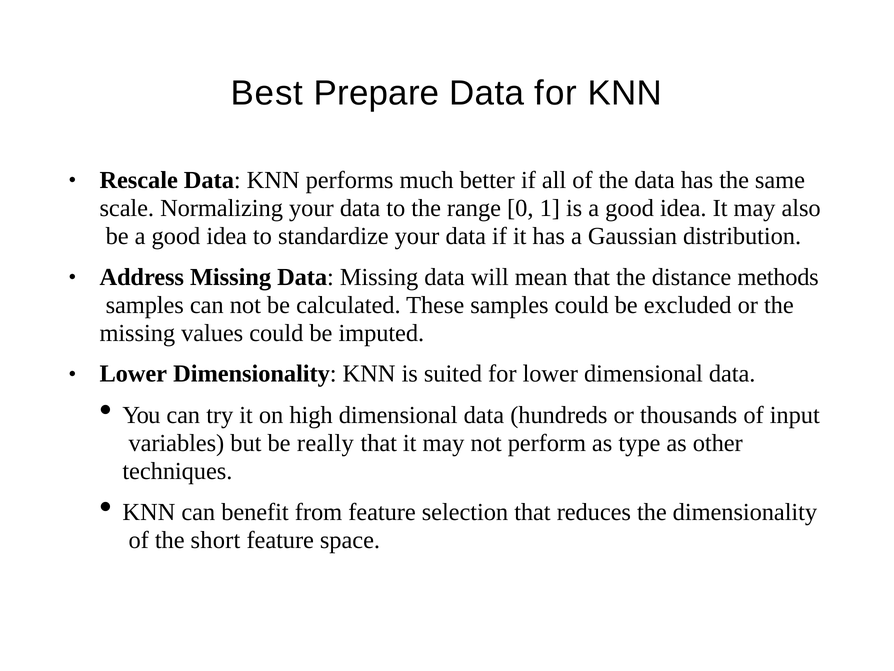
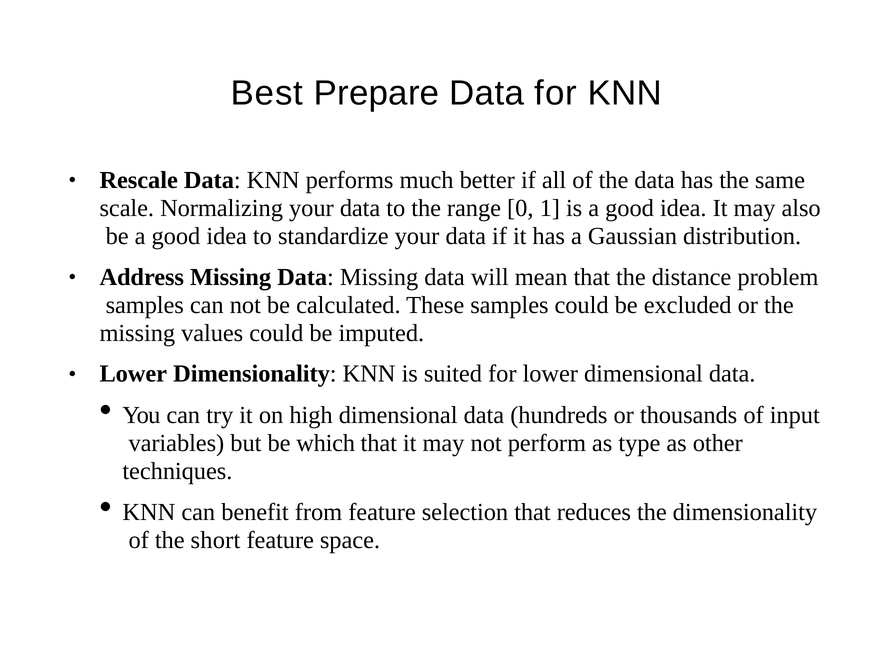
methods: methods -> problem
really: really -> which
